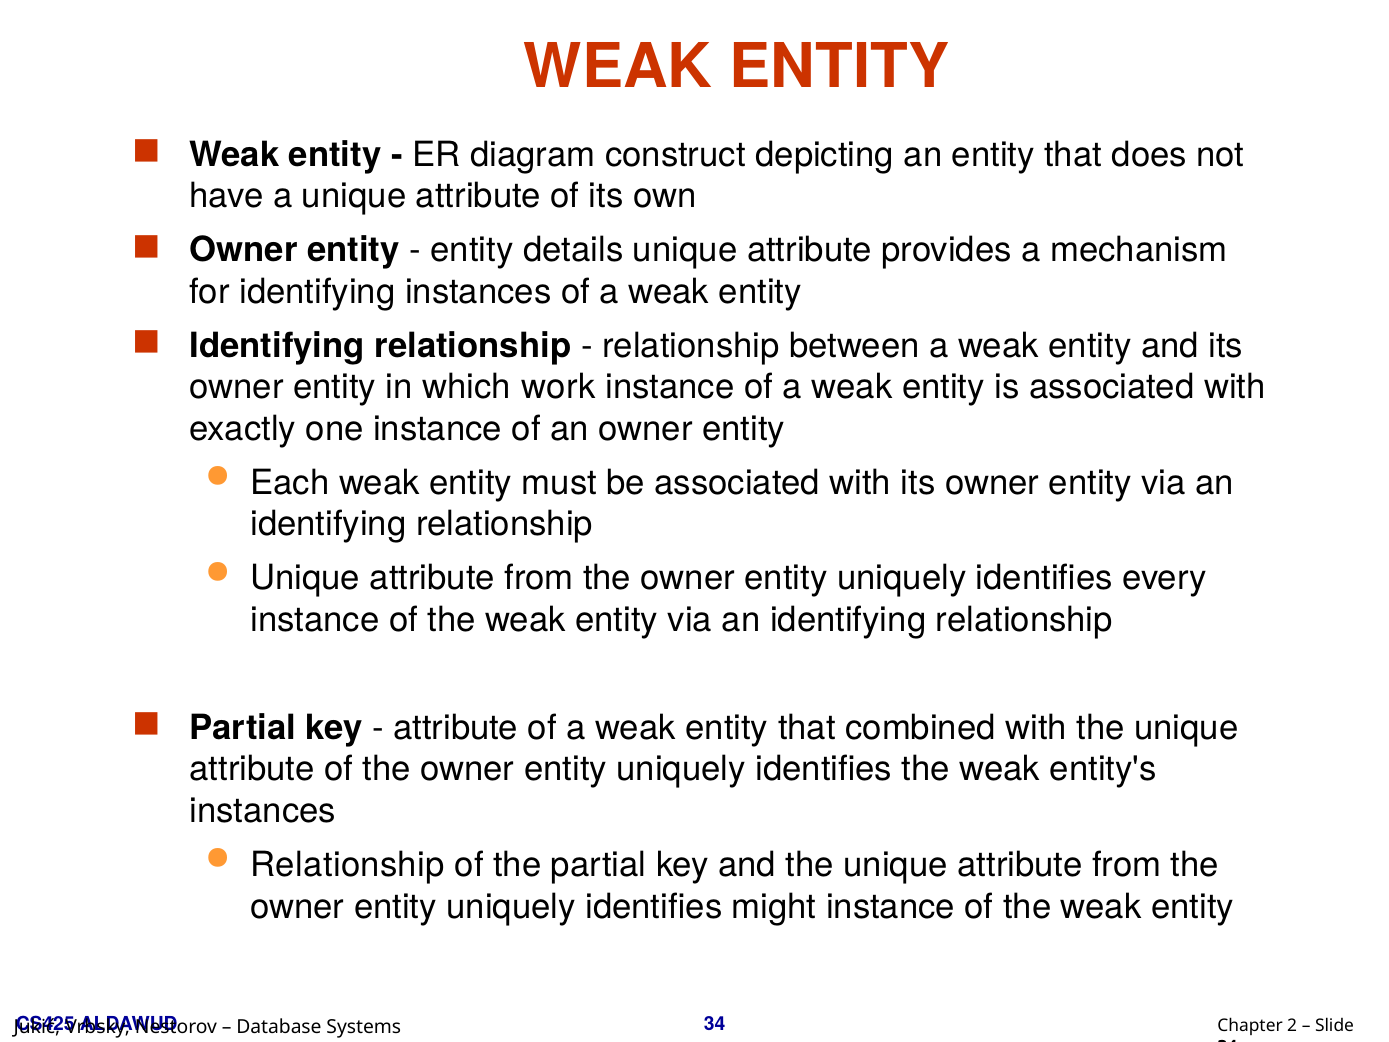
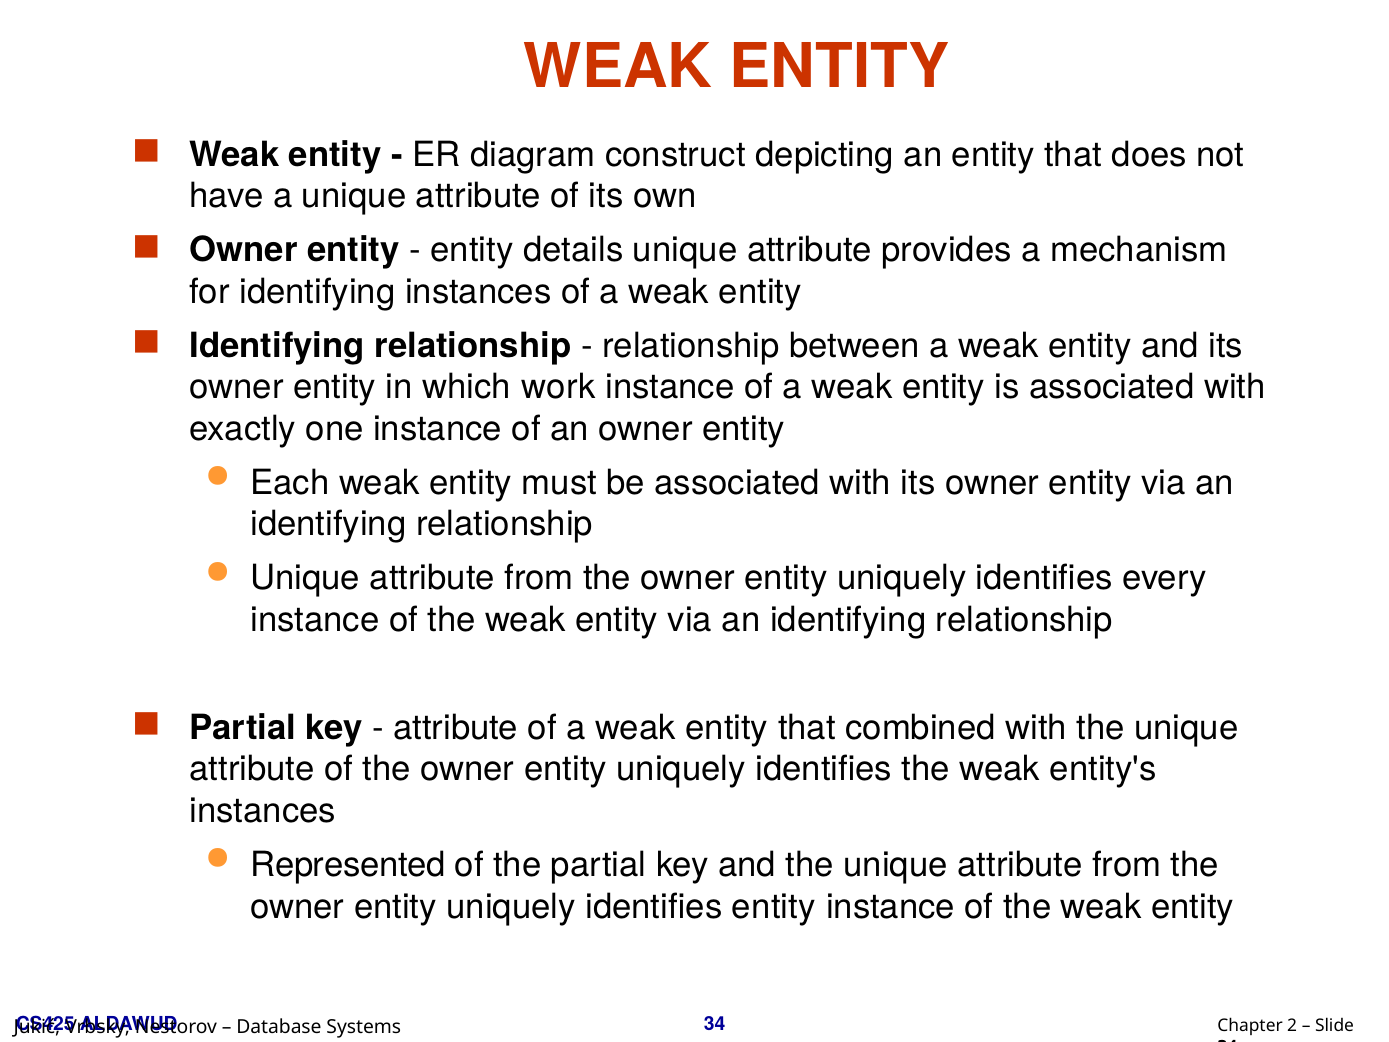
Relationship at (348, 865): Relationship -> Represented
identifies might: might -> entity
